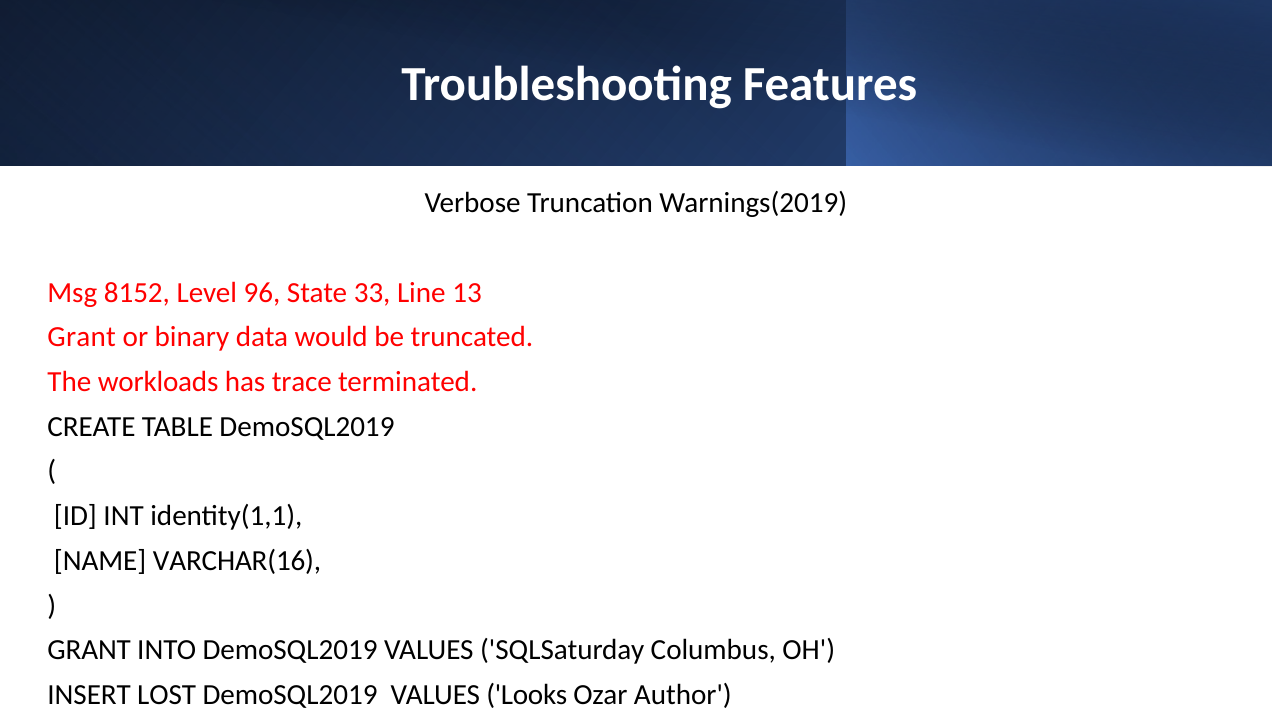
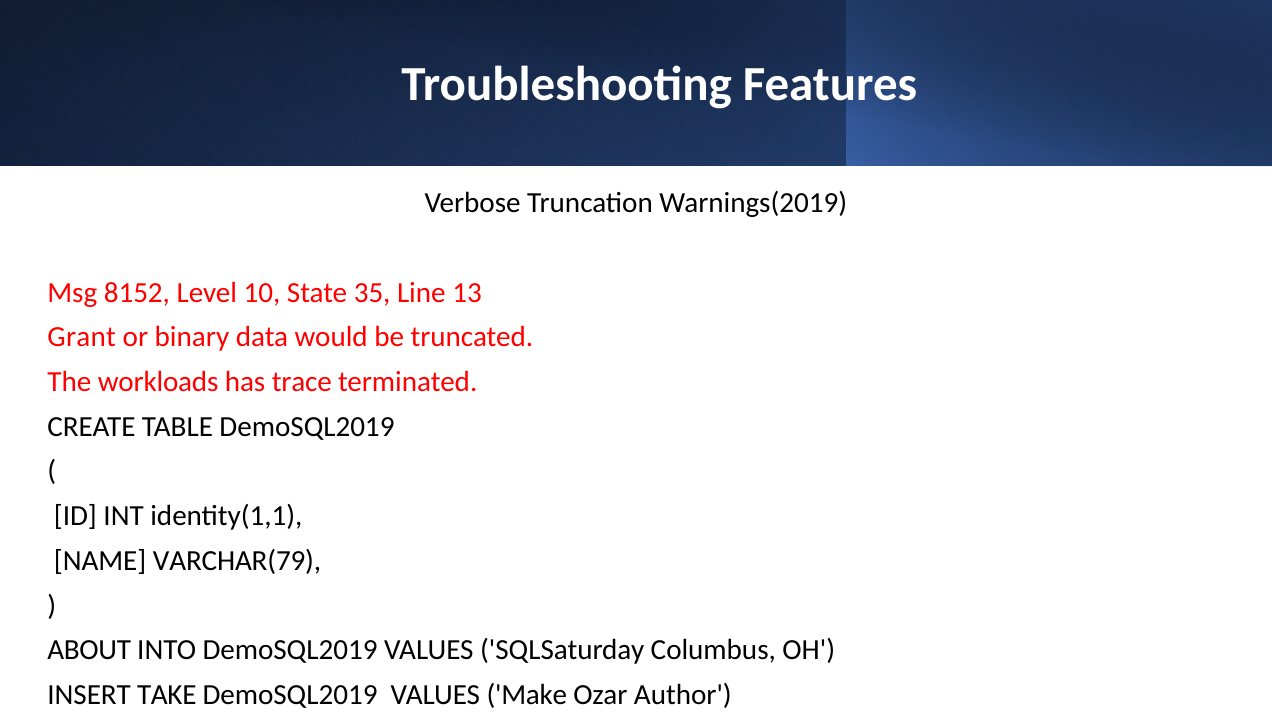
96: 96 -> 10
33: 33 -> 35
VARCHAR(16: VARCHAR(16 -> VARCHAR(79
GRANT at (89, 651): GRANT -> ABOUT
LOST: LOST -> TAKE
Looks: Looks -> Make
